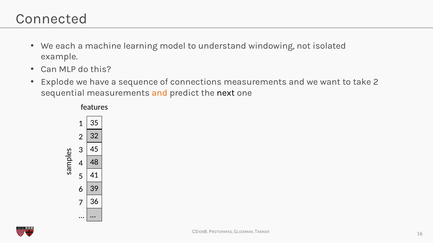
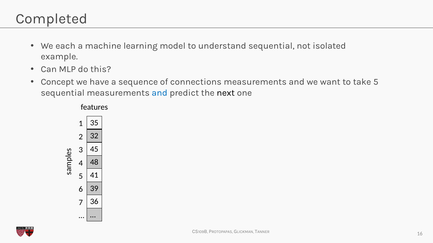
Connected: Connected -> Completed
understand windowing: windowing -> sequential
Explode: Explode -> Concept
take 2: 2 -> 5
and at (160, 93) colour: orange -> blue
